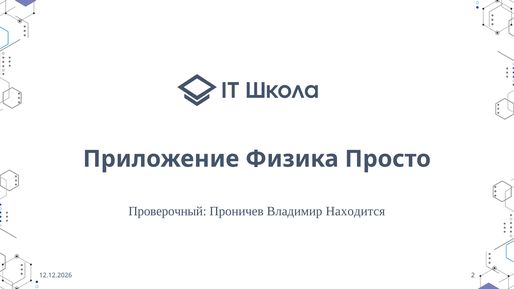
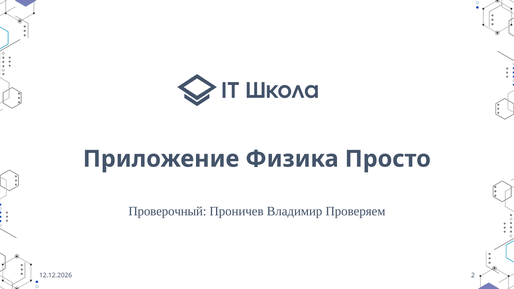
Находится: Находится -> Проверяем
